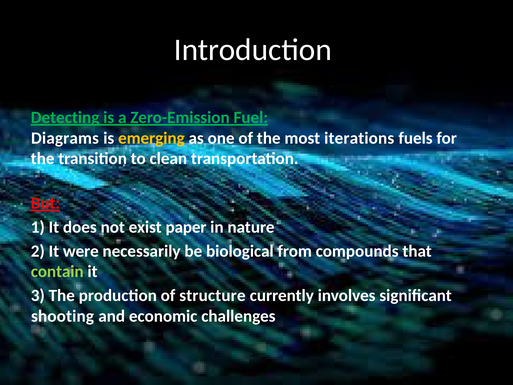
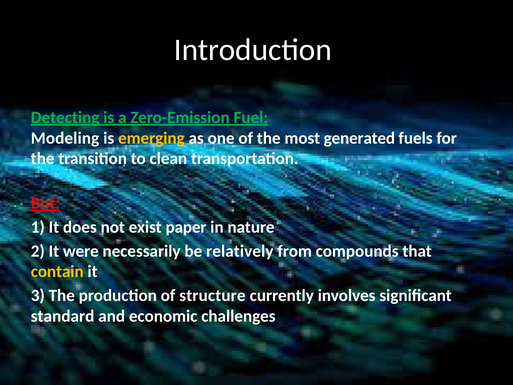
Diagrams: Diagrams -> Modeling
iterations: iterations -> generated
biological: biological -> relatively
contain colour: light green -> yellow
shooting: shooting -> standard
